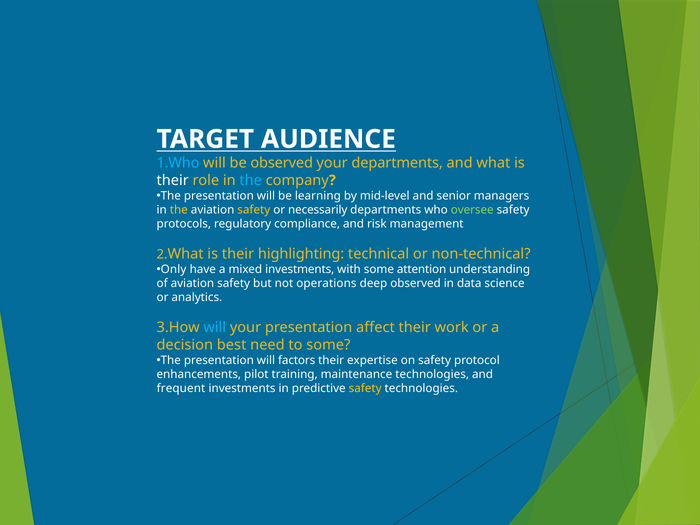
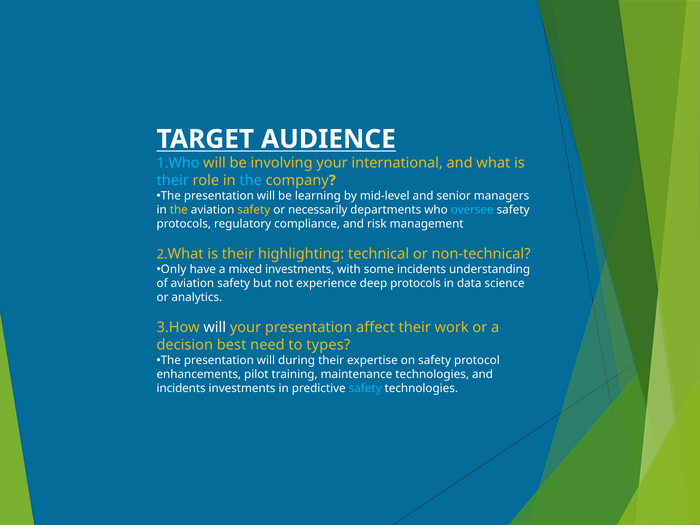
be observed: observed -> involving
your departments: departments -> international
their at (173, 180) colour: white -> light blue
oversee colour: light green -> light blue
some attention: attention -> incidents
operations: operations -> experience
deep observed: observed -> protocols
will at (215, 327) colour: light blue -> white
to some: some -> types
factors: factors -> during
frequent at (181, 388): frequent -> incidents
safety at (365, 388) colour: yellow -> light blue
